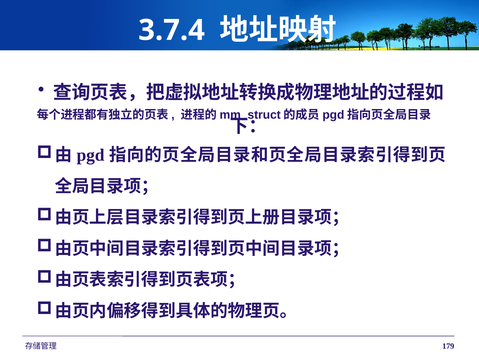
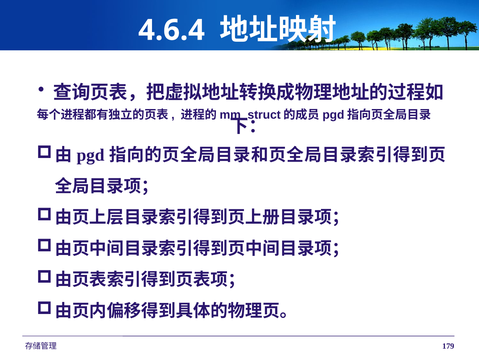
3.7.4: 3.7.4 -> 4.6.4
